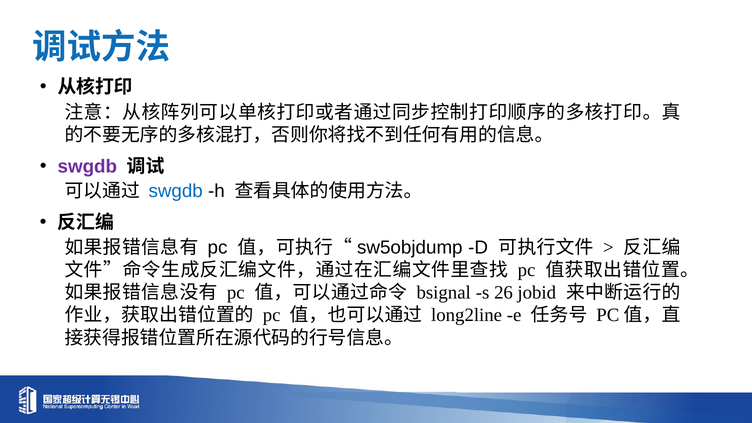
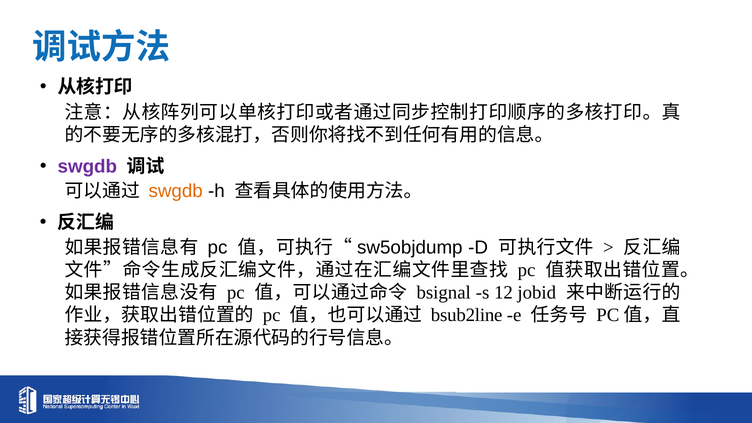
swgdb at (176, 191) colour: blue -> orange
26: 26 -> 12
long2line: long2line -> bsub2line
